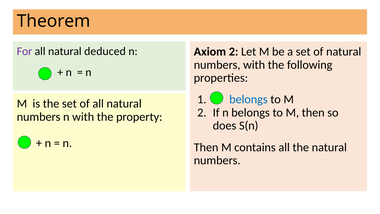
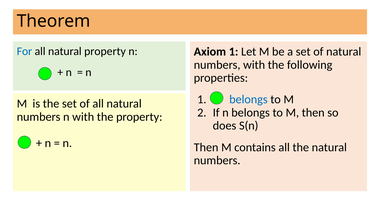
For colour: purple -> blue
natural deduced: deduced -> property
Axiom 2: 2 -> 1
